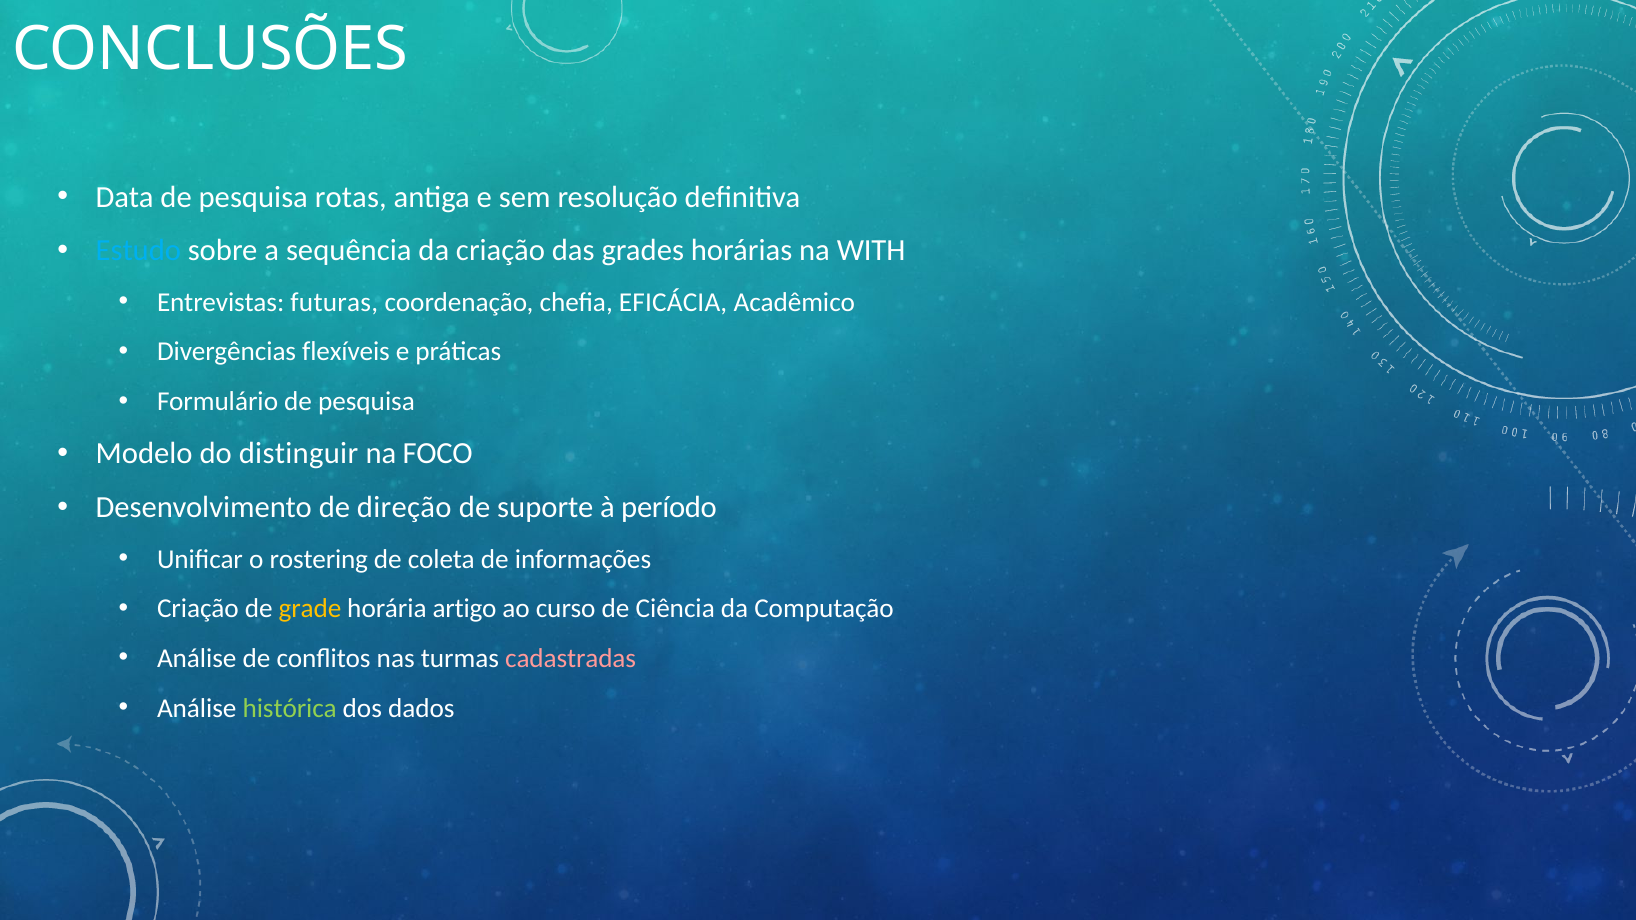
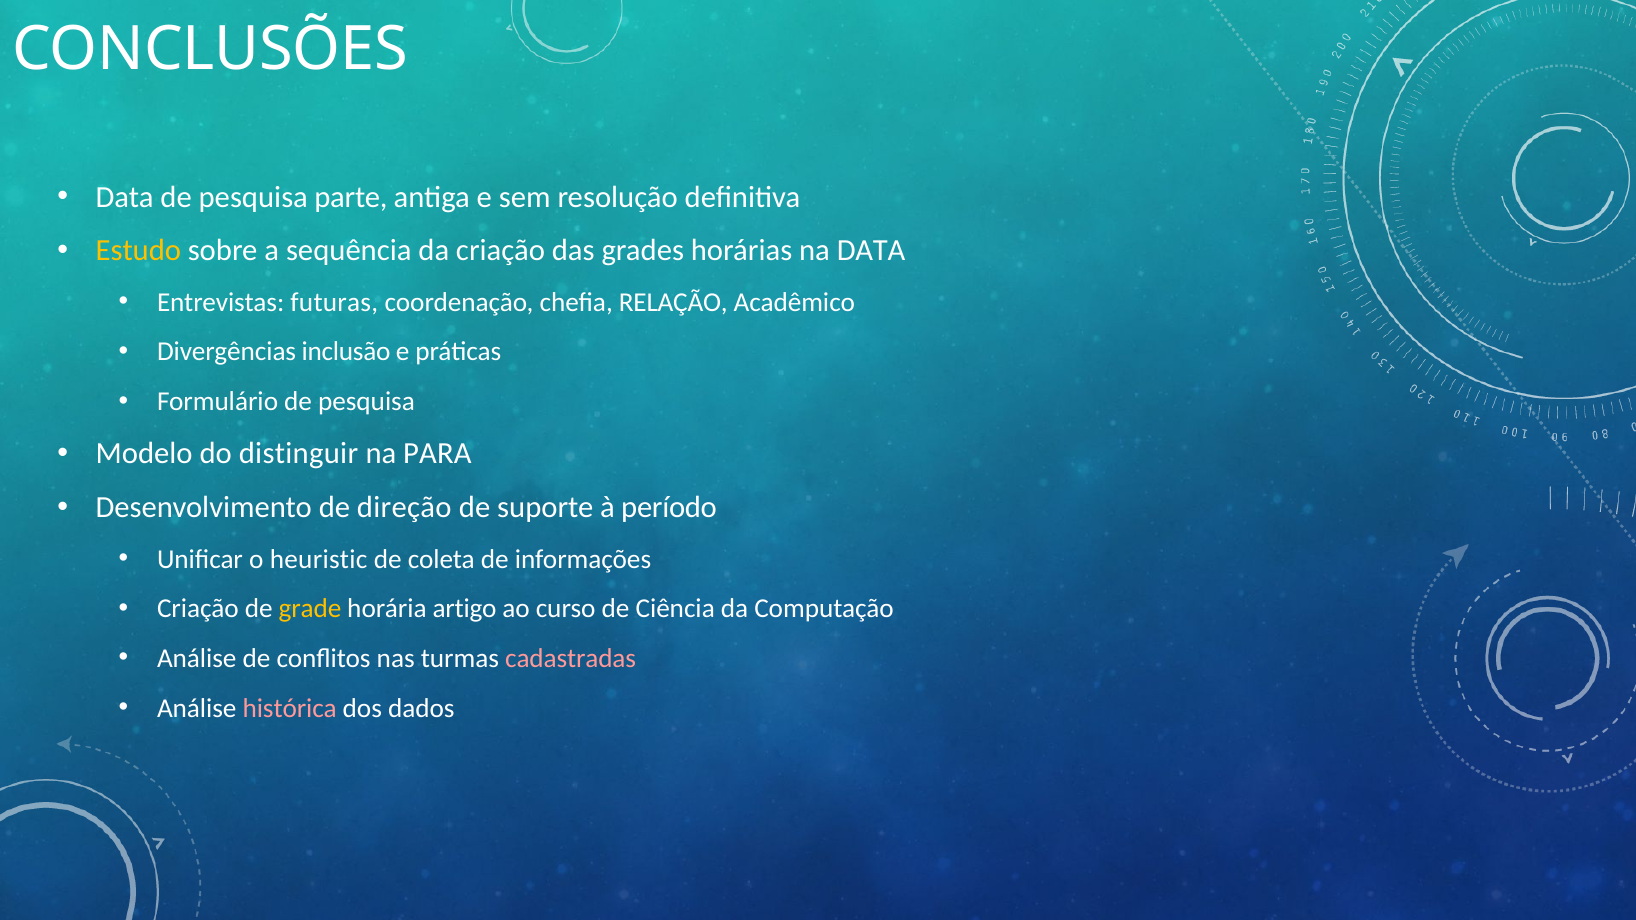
rotas: rotas -> parte
Estudo colour: light blue -> yellow
na WITH: WITH -> DATA
EFICÁCIA: EFICÁCIA -> RELAÇÃO
flexíveis: flexíveis -> inclusão
FOCO: FOCO -> PARA
rostering: rostering -> heuristic
histórica colour: light green -> pink
